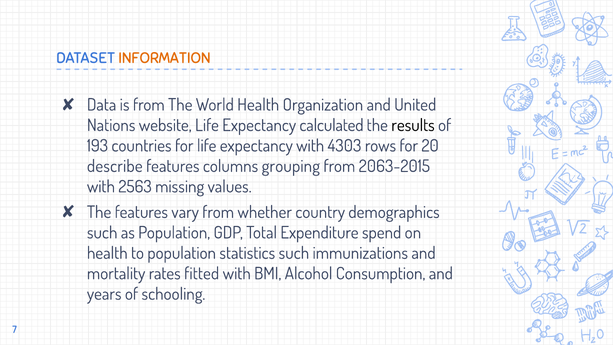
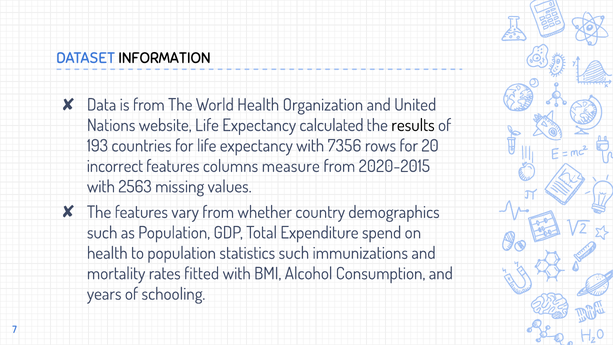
INFORMATION colour: orange -> black
4303: 4303 -> 7356
describe: describe -> incorrect
grouping: grouping -> measure
2063-2015: 2063-2015 -> 2020-2015
